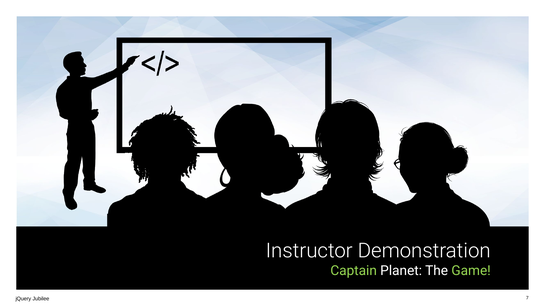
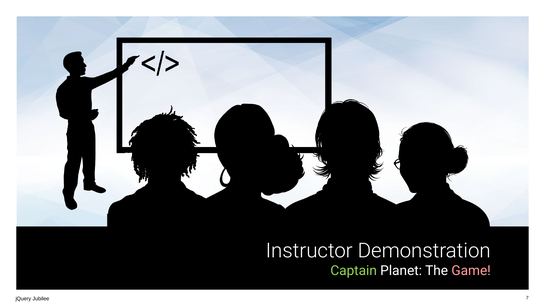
Game colour: light green -> pink
